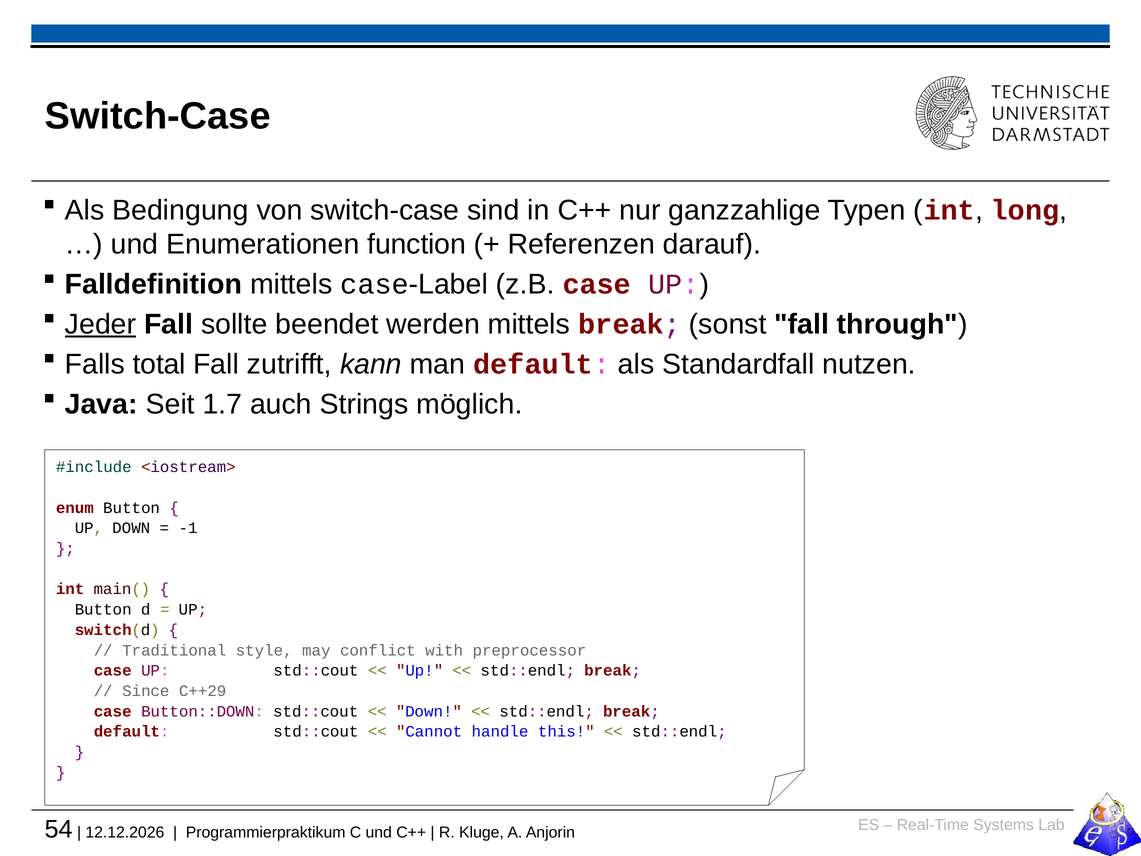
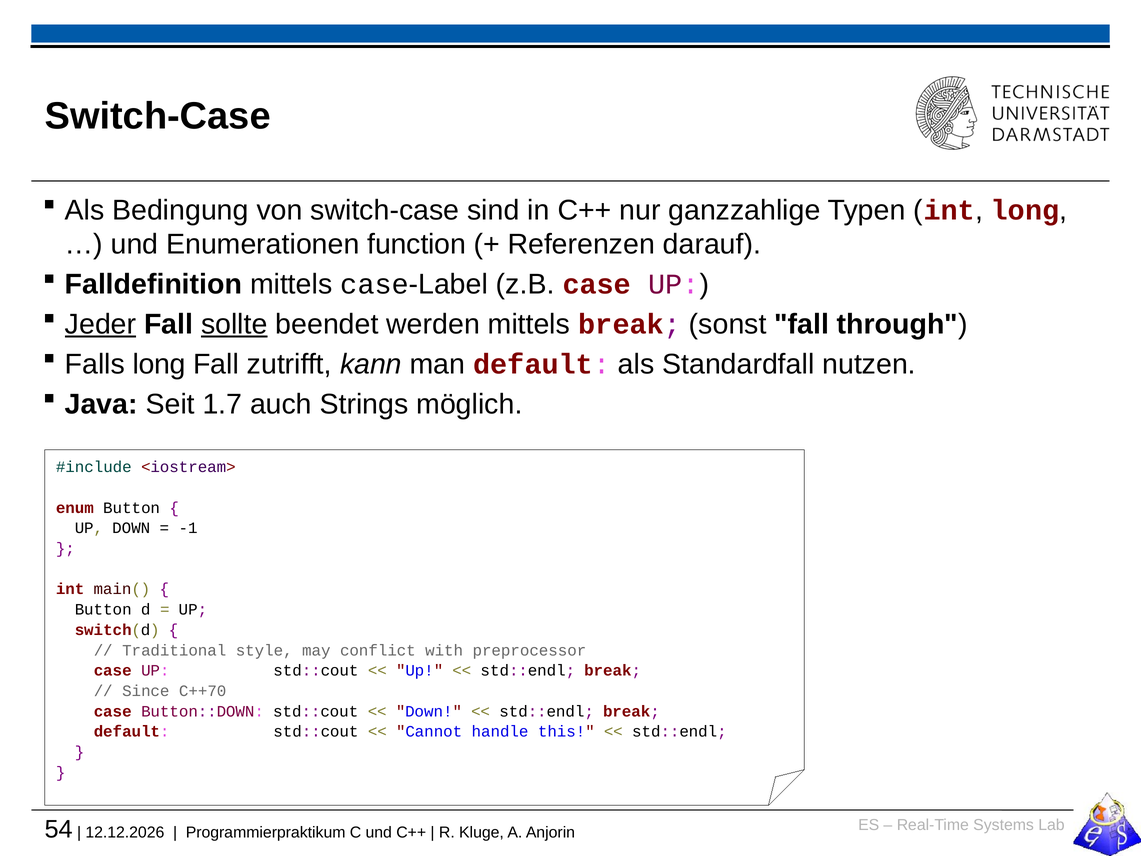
sollte underline: none -> present
Falls total: total -> long
C++29: C++29 -> C++70
